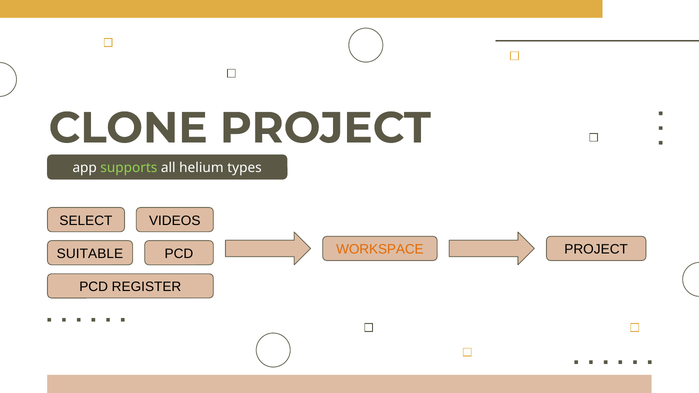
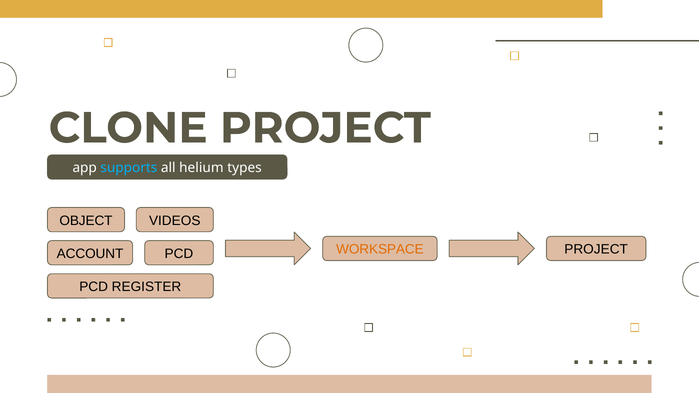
supports colour: light green -> light blue
SELECT: SELECT -> OBJECT
SUITABLE: SUITABLE -> ACCOUNT
